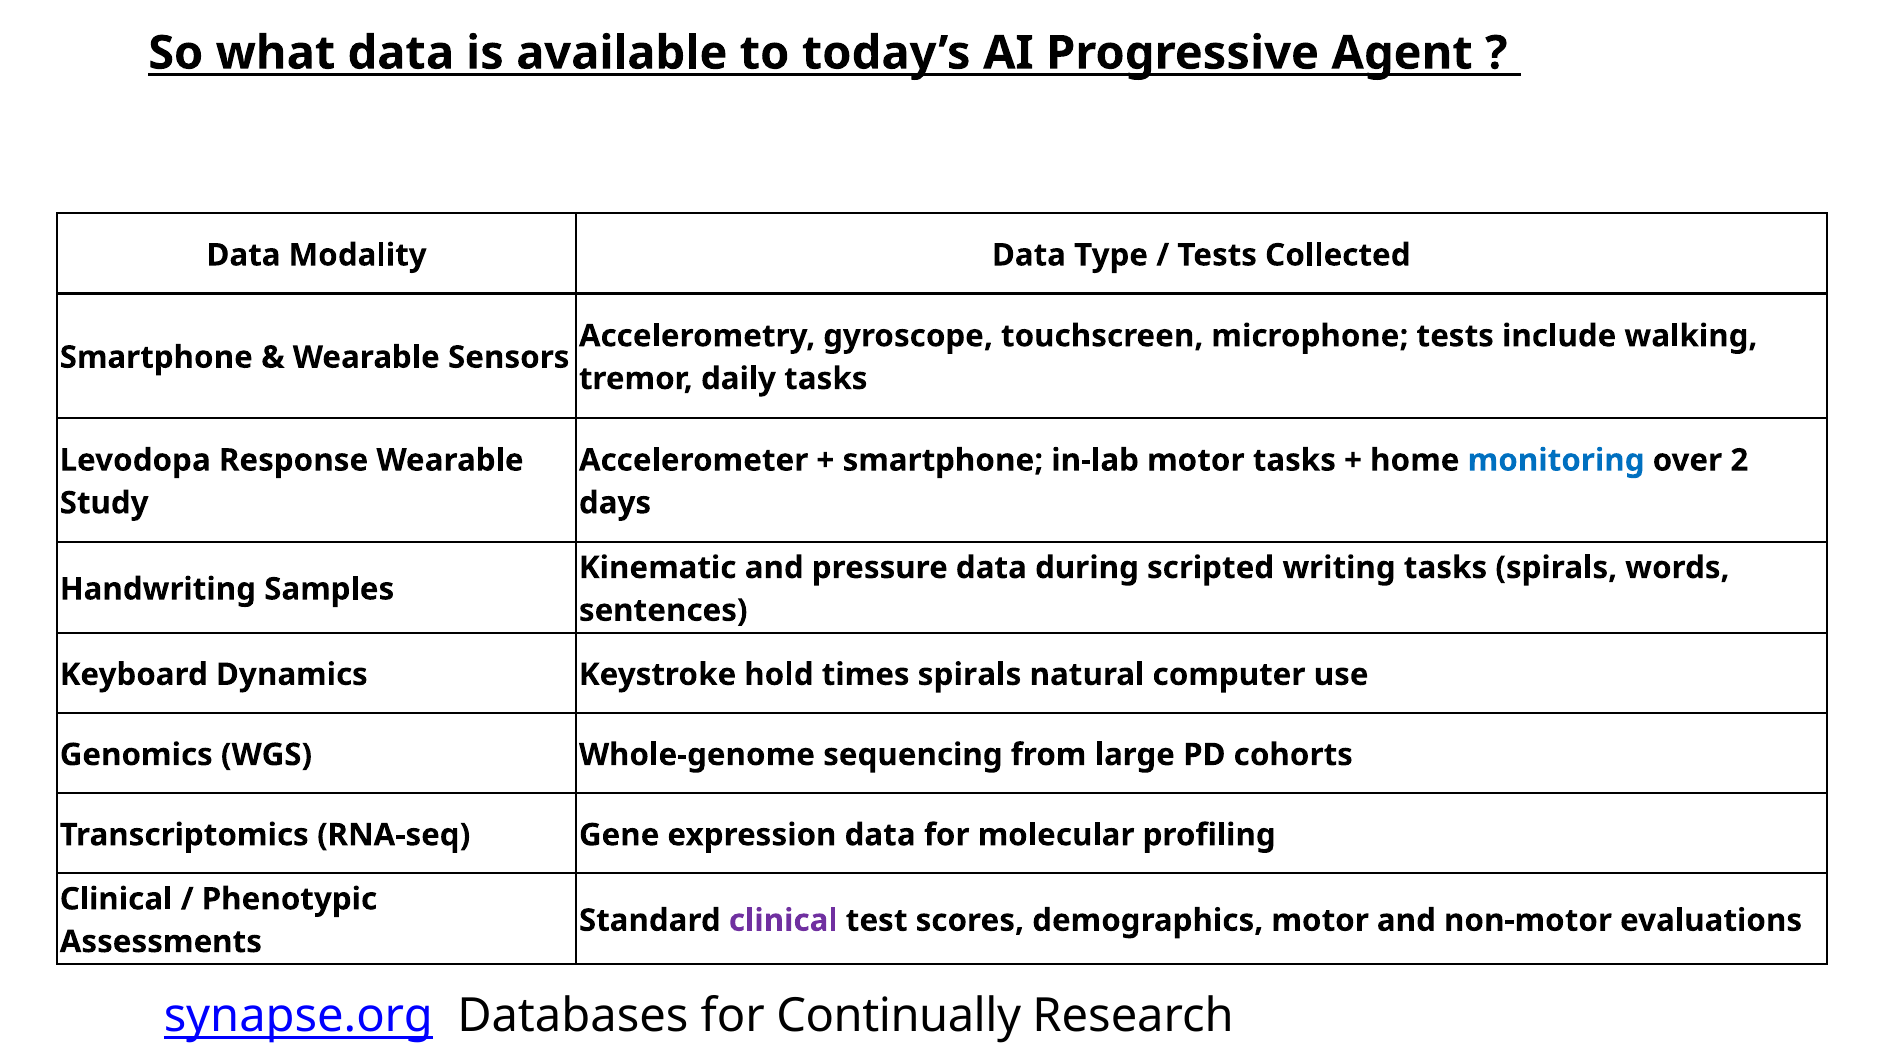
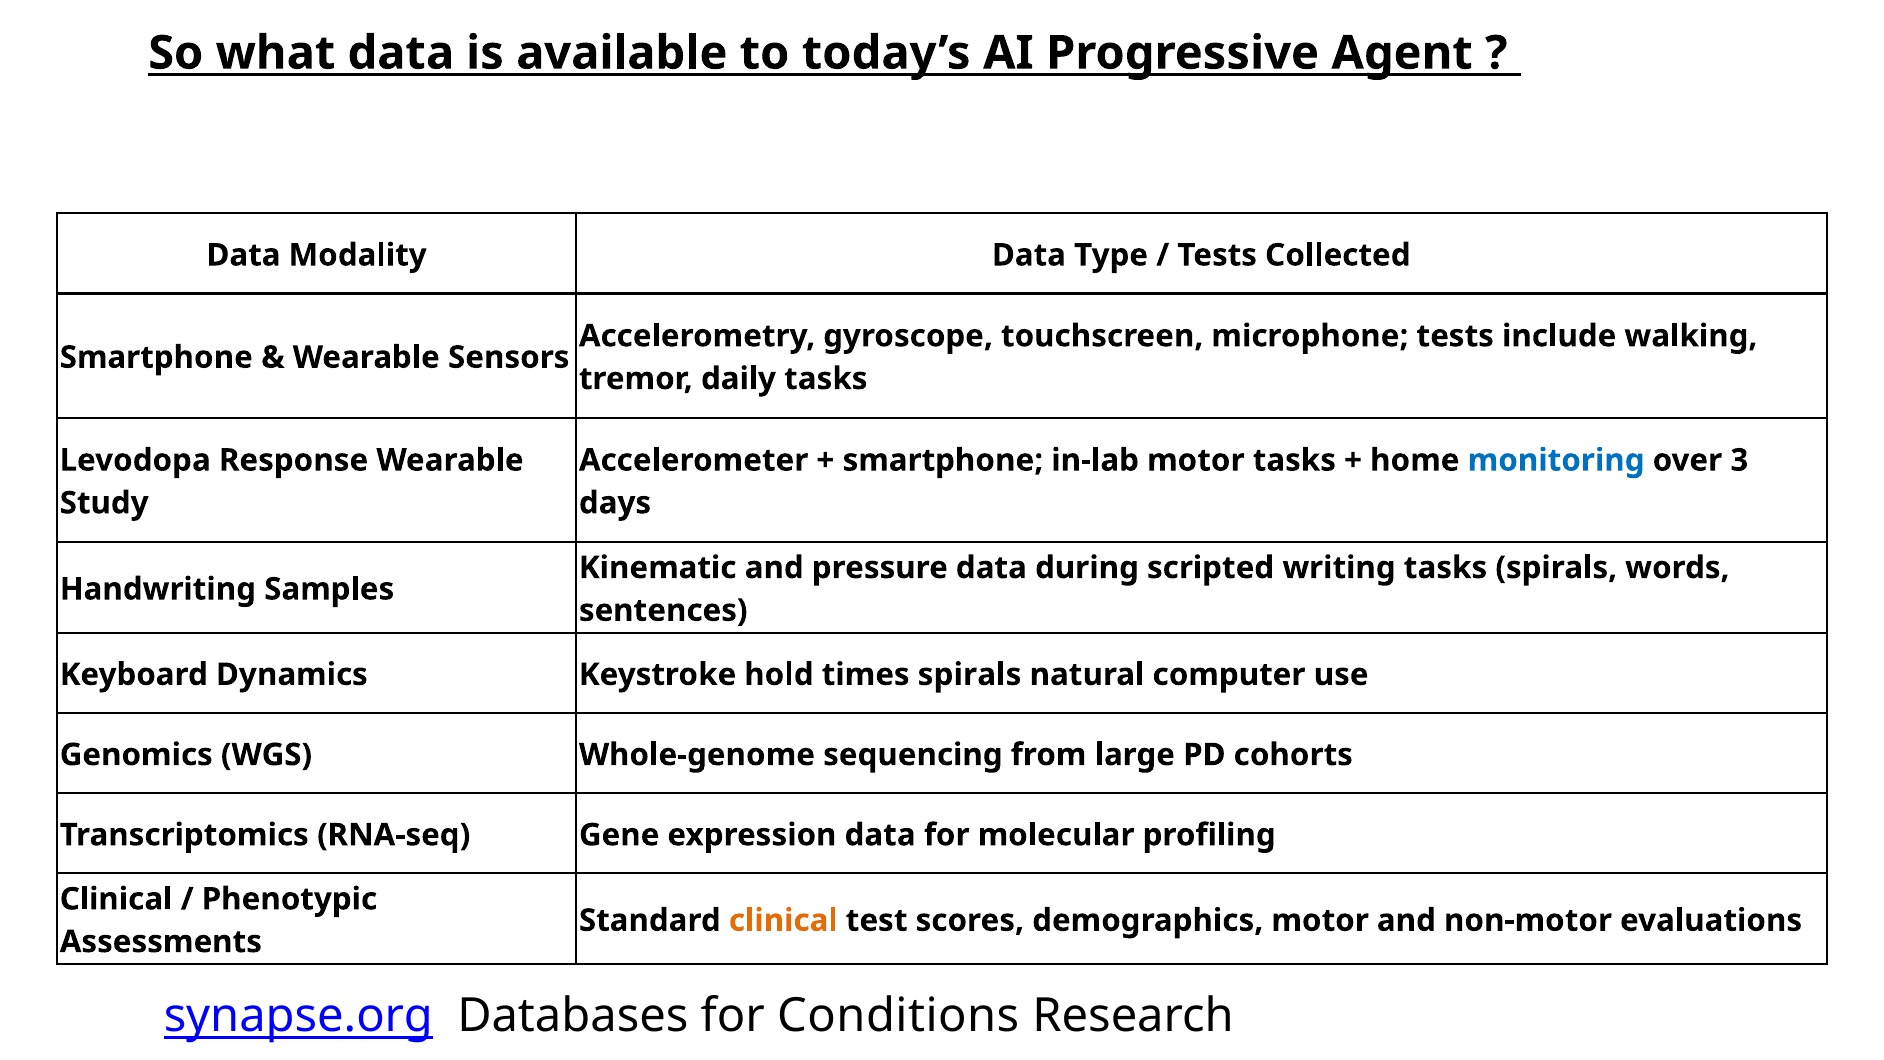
2: 2 -> 3
clinical at (783, 920) colour: purple -> orange
Continually: Continually -> Conditions
